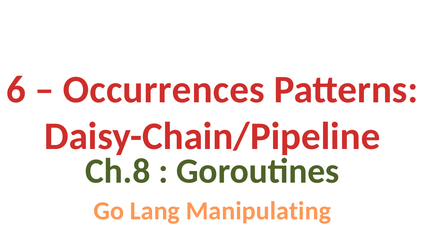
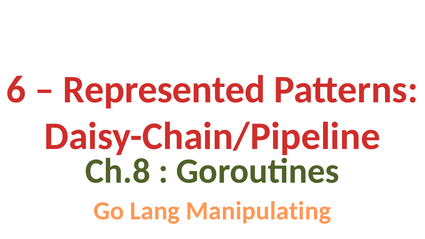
Occurrences: Occurrences -> Represented
